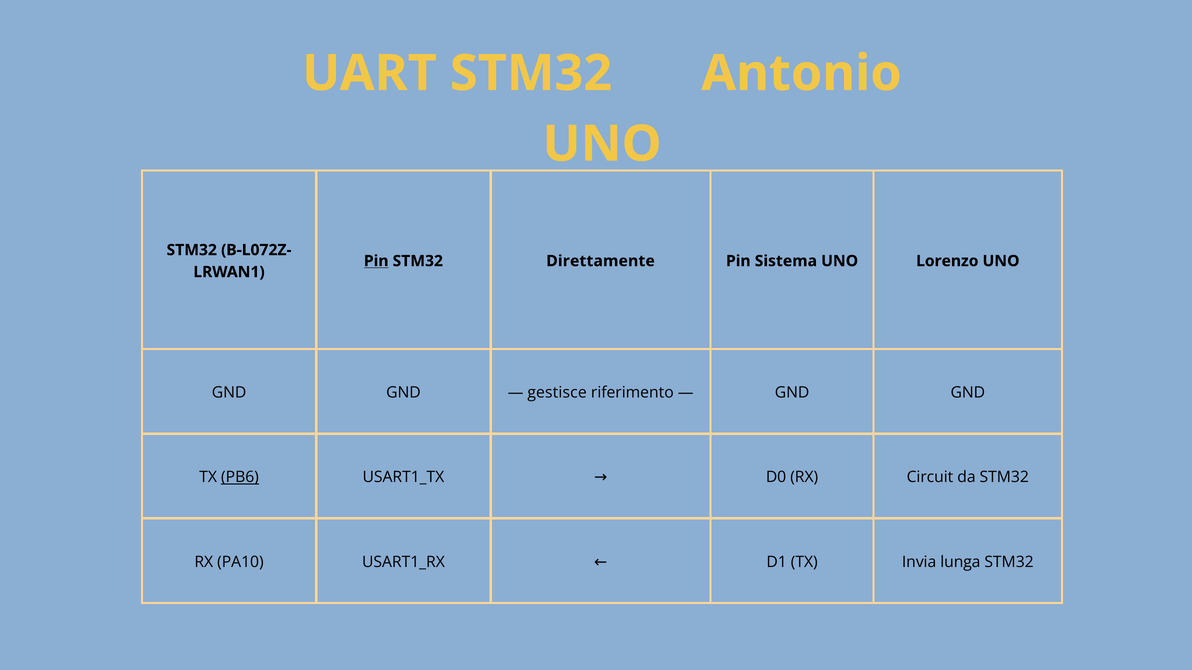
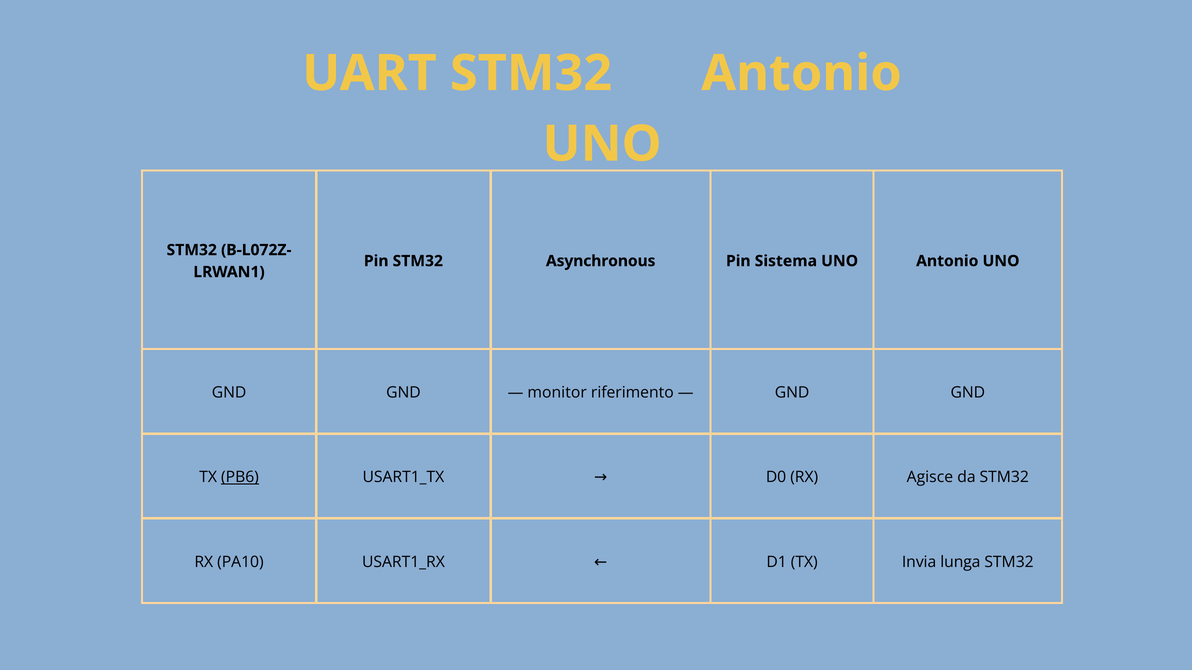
Pin at (376, 261) underline: present -> none
Direttamente: Direttamente -> Asynchronous
UNO Lorenzo: Lorenzo -> Antonio
gestisce: gestisce -> monitor
Circuit: Circuit -> Agisce
